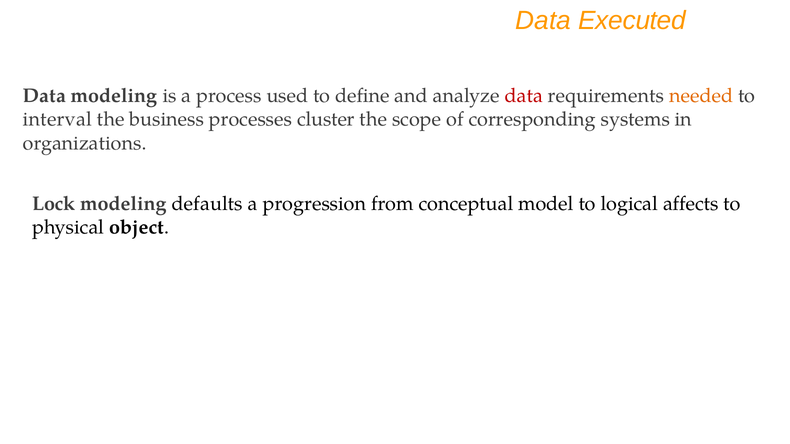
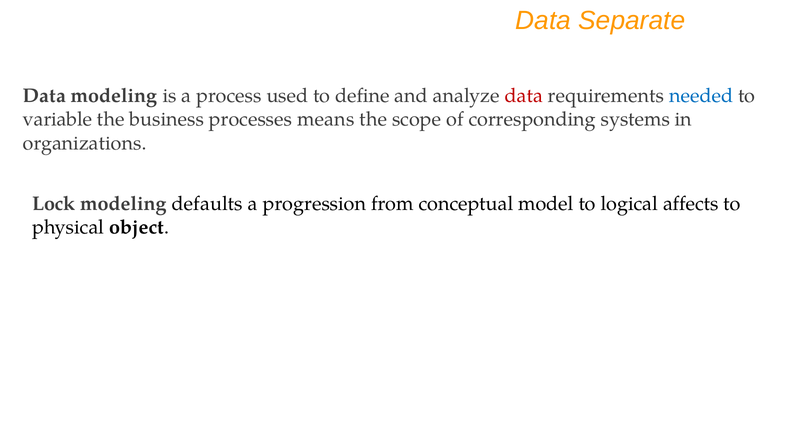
Executed: Executed -> Separate
needed colour: orange -> blue
interval: interval -> variable
cluster: cluster -> means
